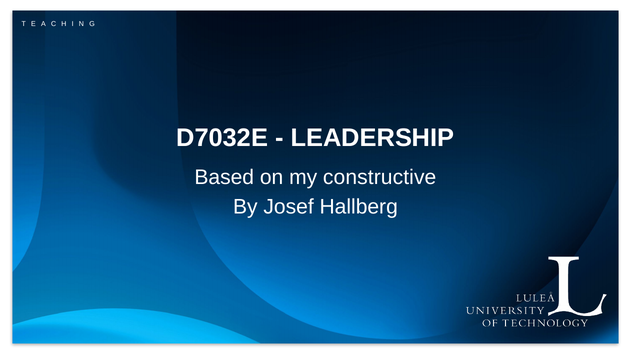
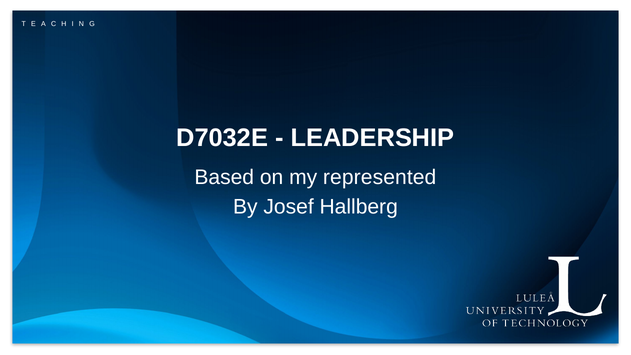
constructive: constructive -> represented
